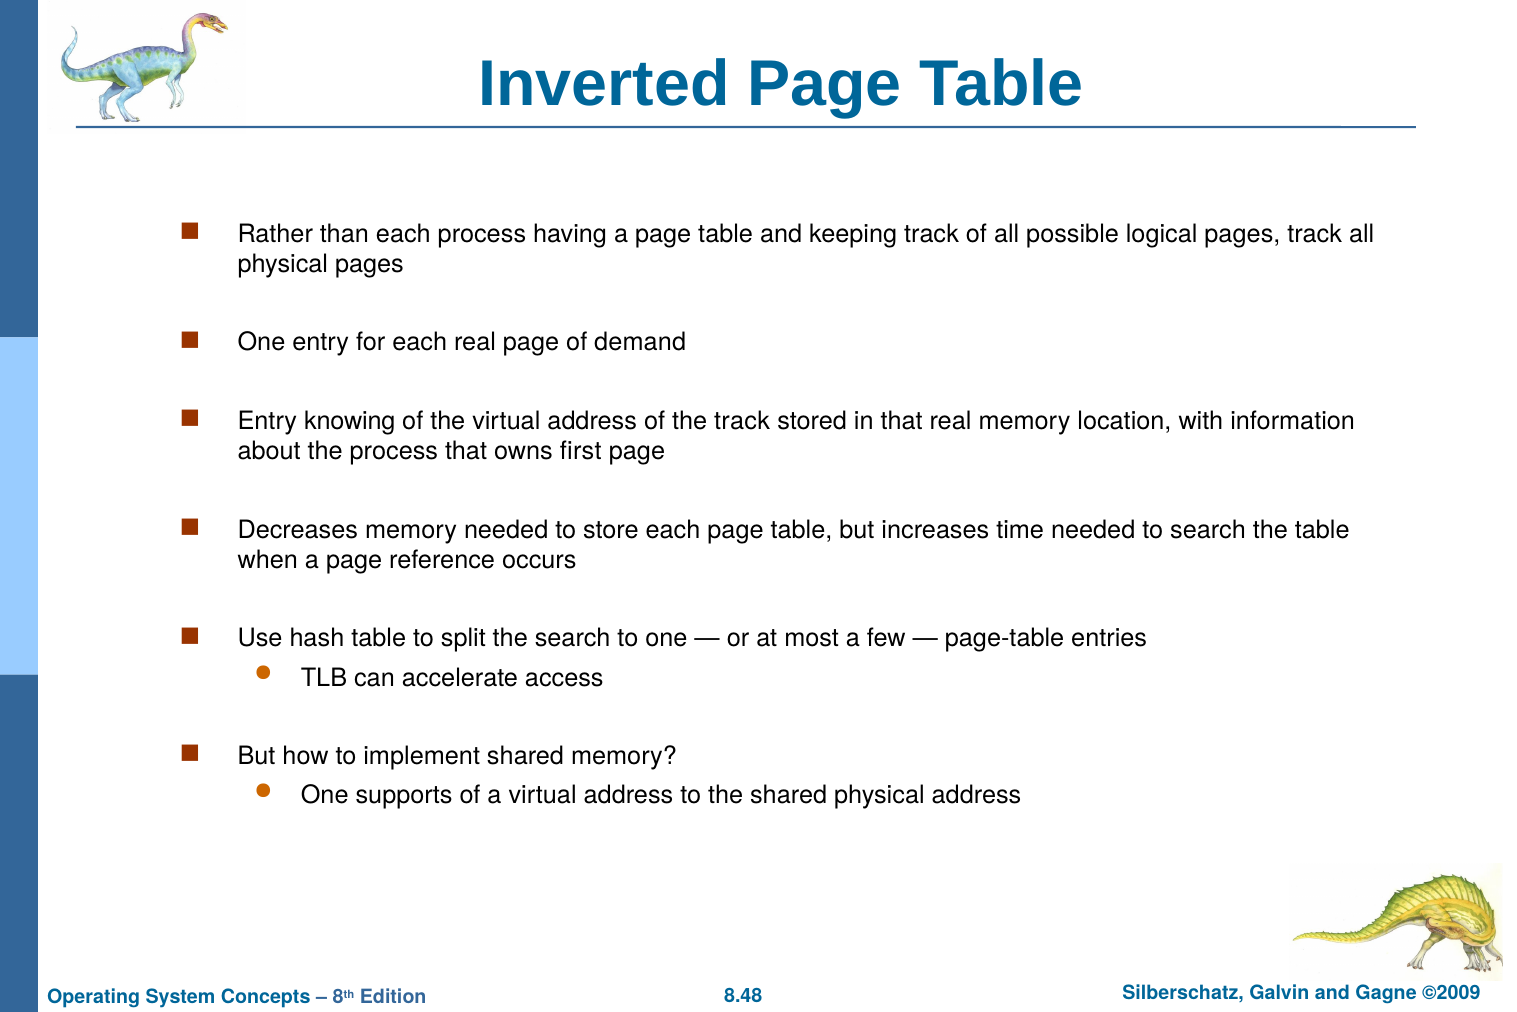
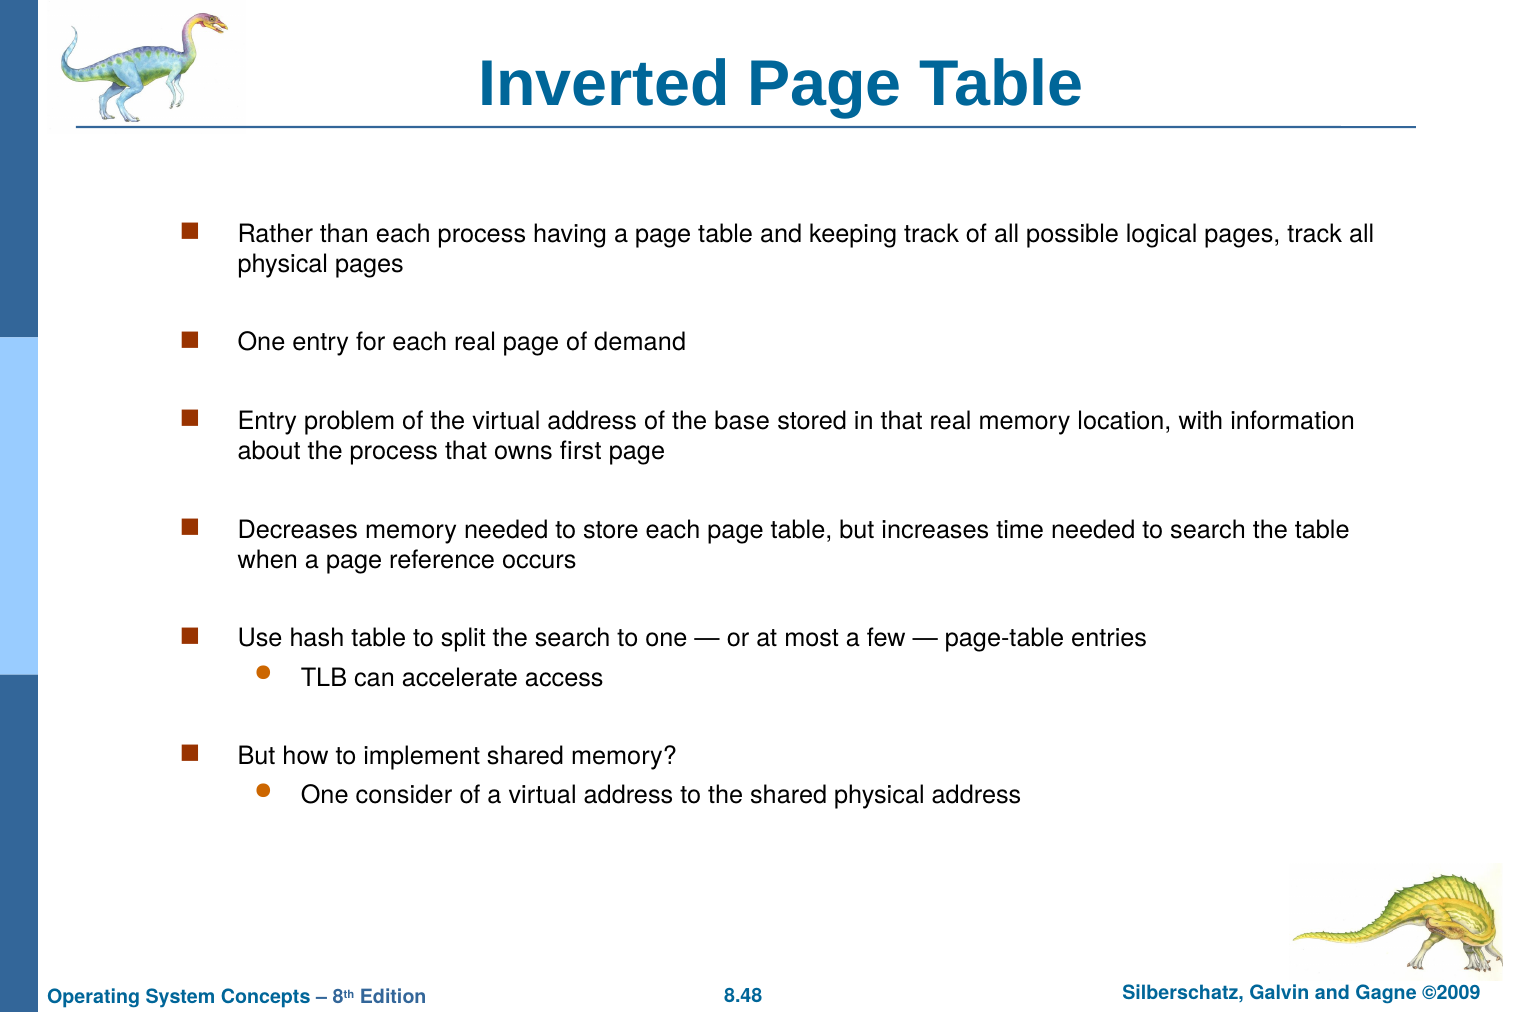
knowing: knowing -> problem
the track: track -> base
supports: supports -> consider
